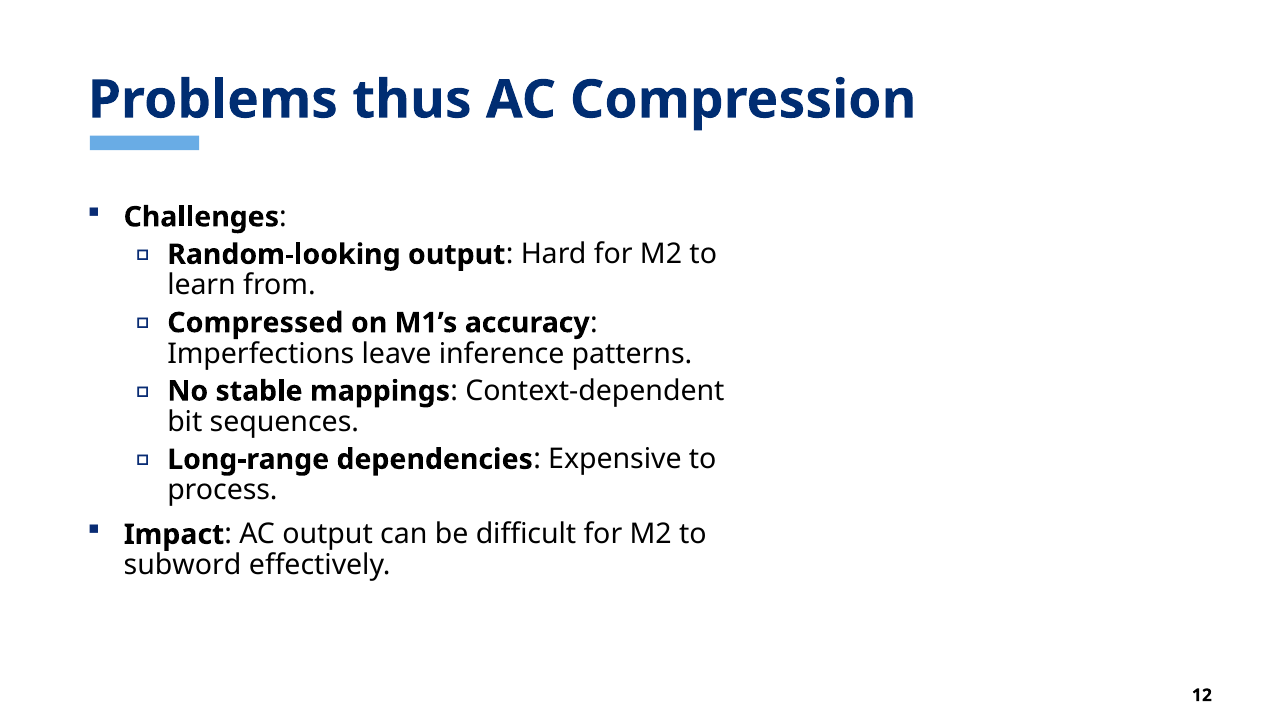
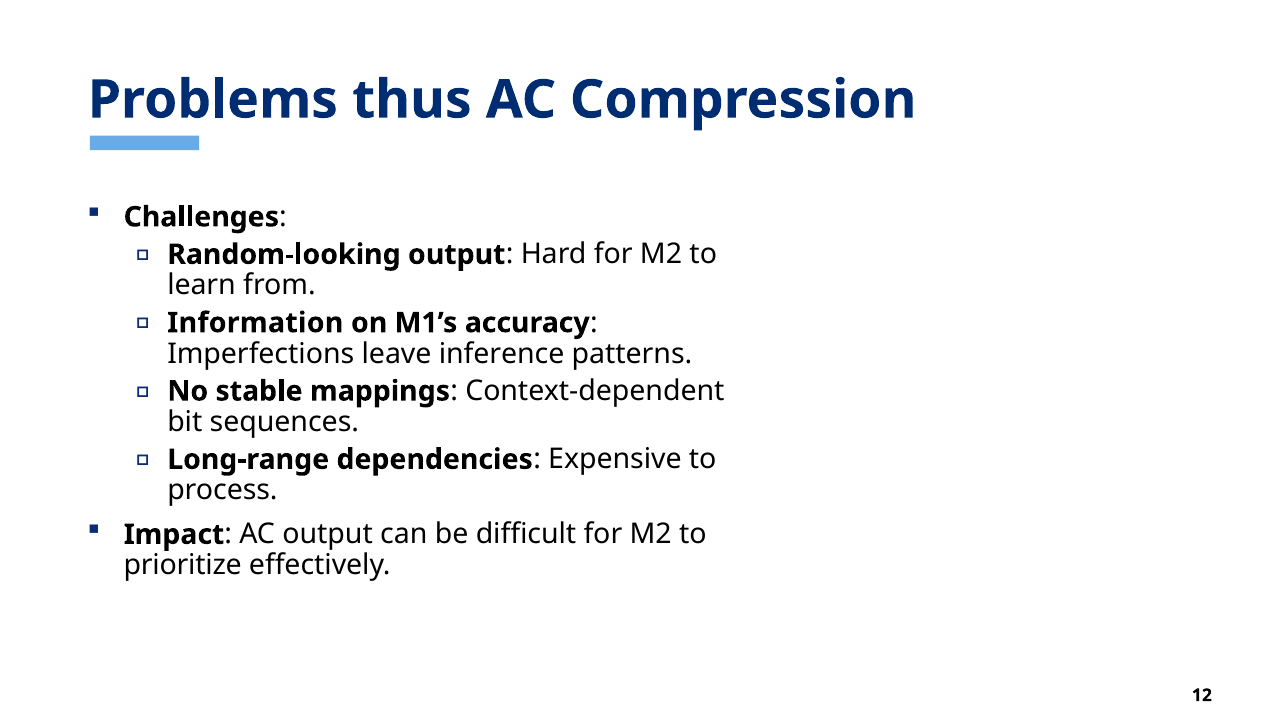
Compressed: Compressed -> Information
subword: subword -> prioritize
